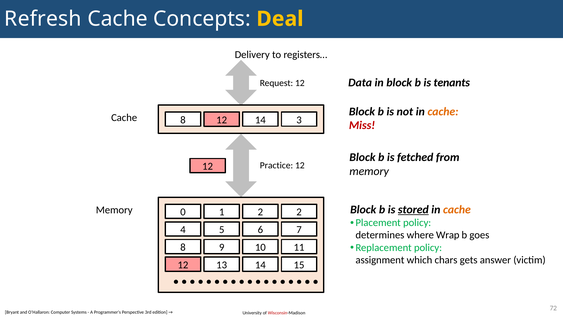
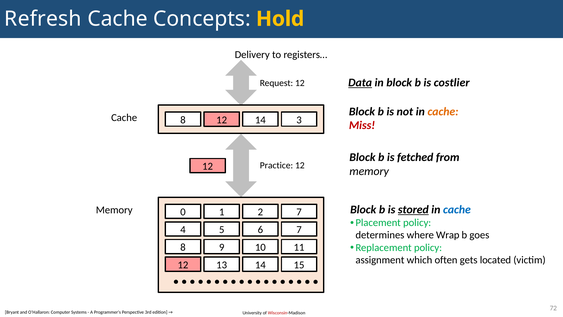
Deal: Deal -> Hold
Data underline: none -> present
tenants: tenants -> costlier
cache at (457, 209) colour: orange -> blue
2 2: 2 -> 7
chars: chars -> often
answer: answer -> located
